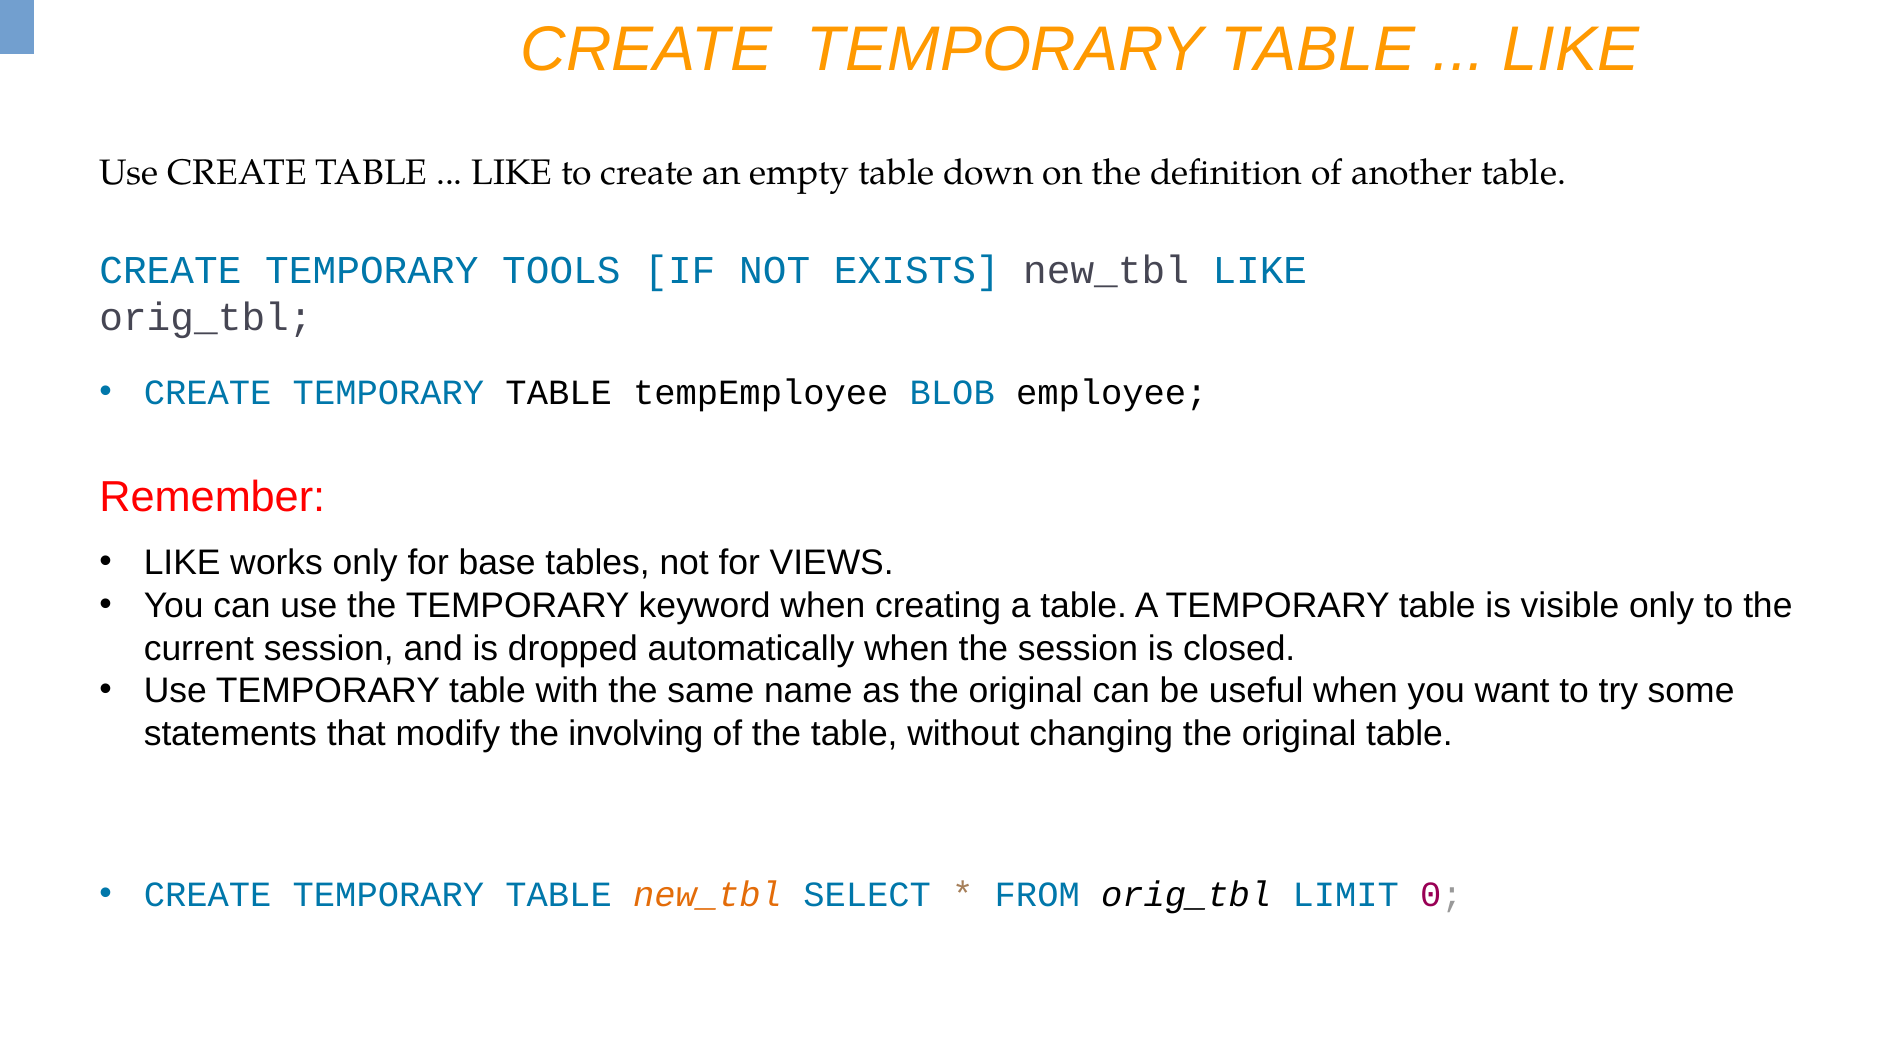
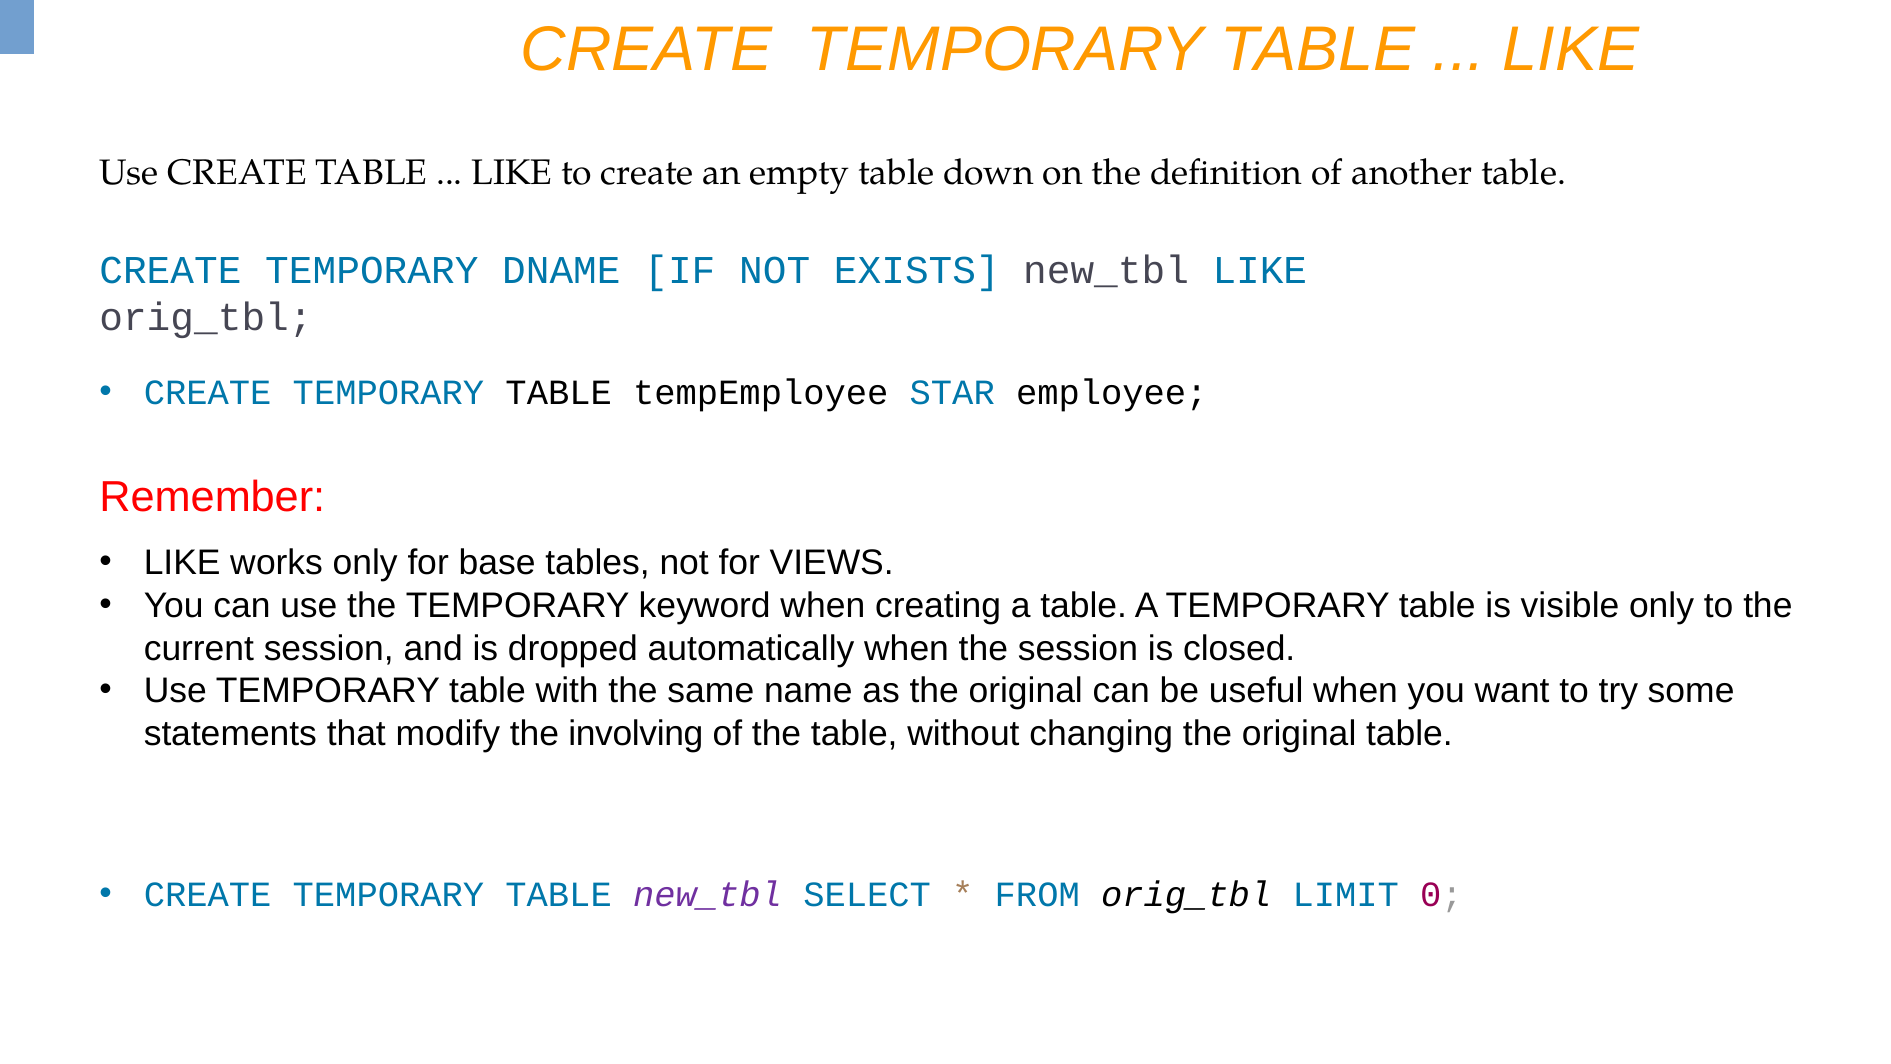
TOOLS: TOOLS -> DNAME
BLOB: BLOB -> STAR
new_tbl at (708, 895) colour: orange -> purple
